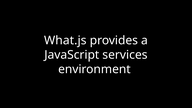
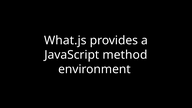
services: services -> method
